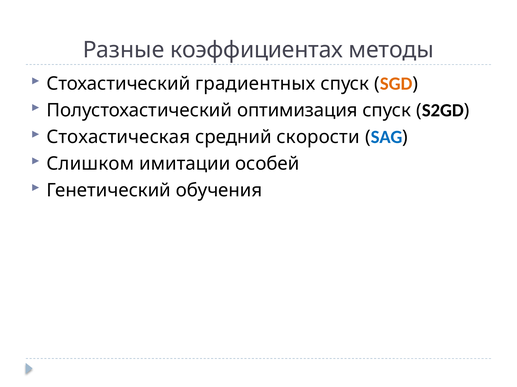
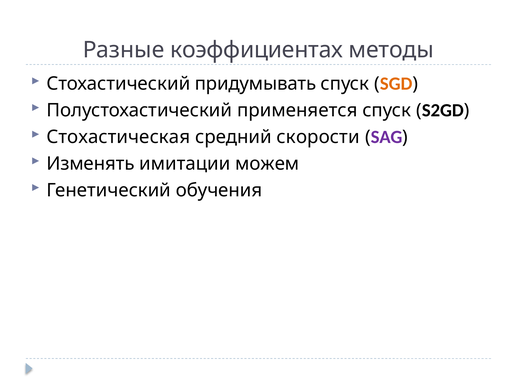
градиентных: градиентных -> придумывать
оптимизация: оптимизация -> применяется
SAG colour: blue -> purple
Слишком: Слишком -> Изменять
особей: особей -> можем
